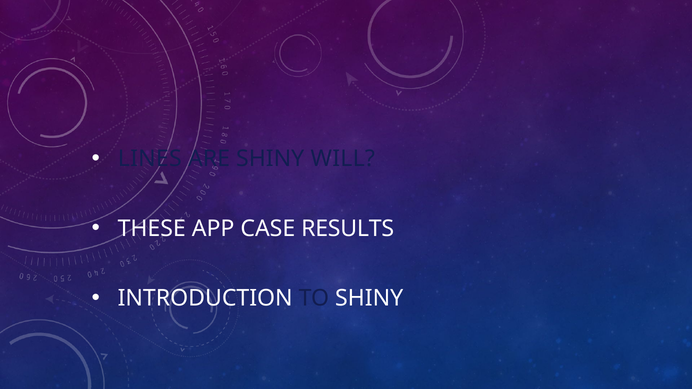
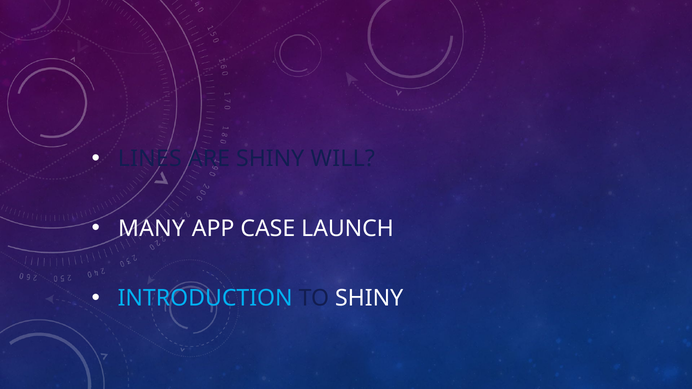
THESE: THESE -> MANY
RESULTS: RESULTS -> LAUNCH
INTRODUCTION colour: white -> light blue
